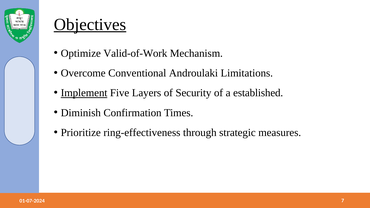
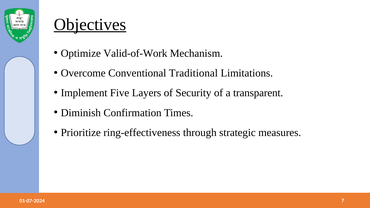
Androulaki: Androulaki -> Traditional
Implement underline: present -> none
established: established -> transparent
